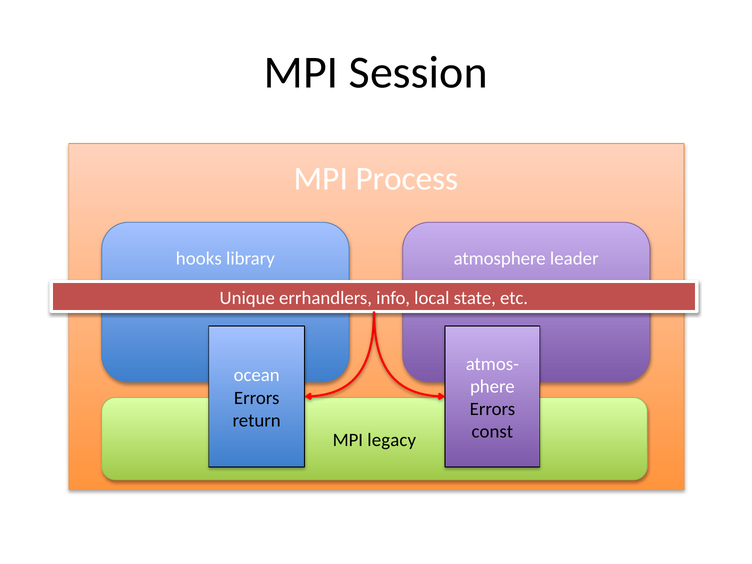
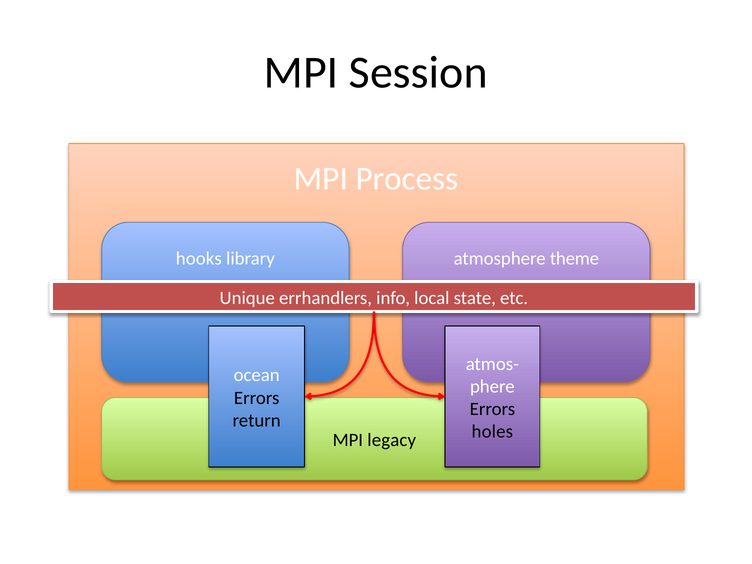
leader: leader -> theme
const: const -> holes
